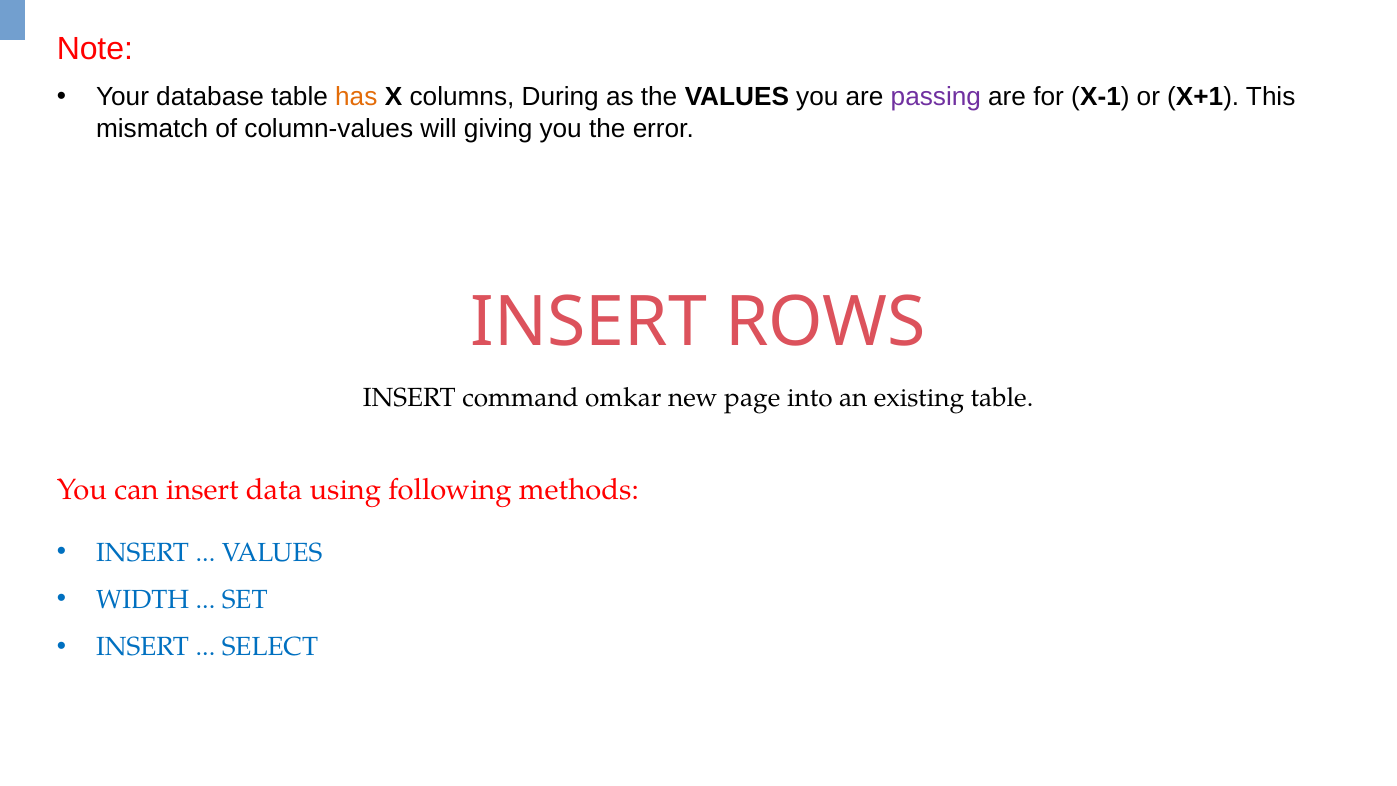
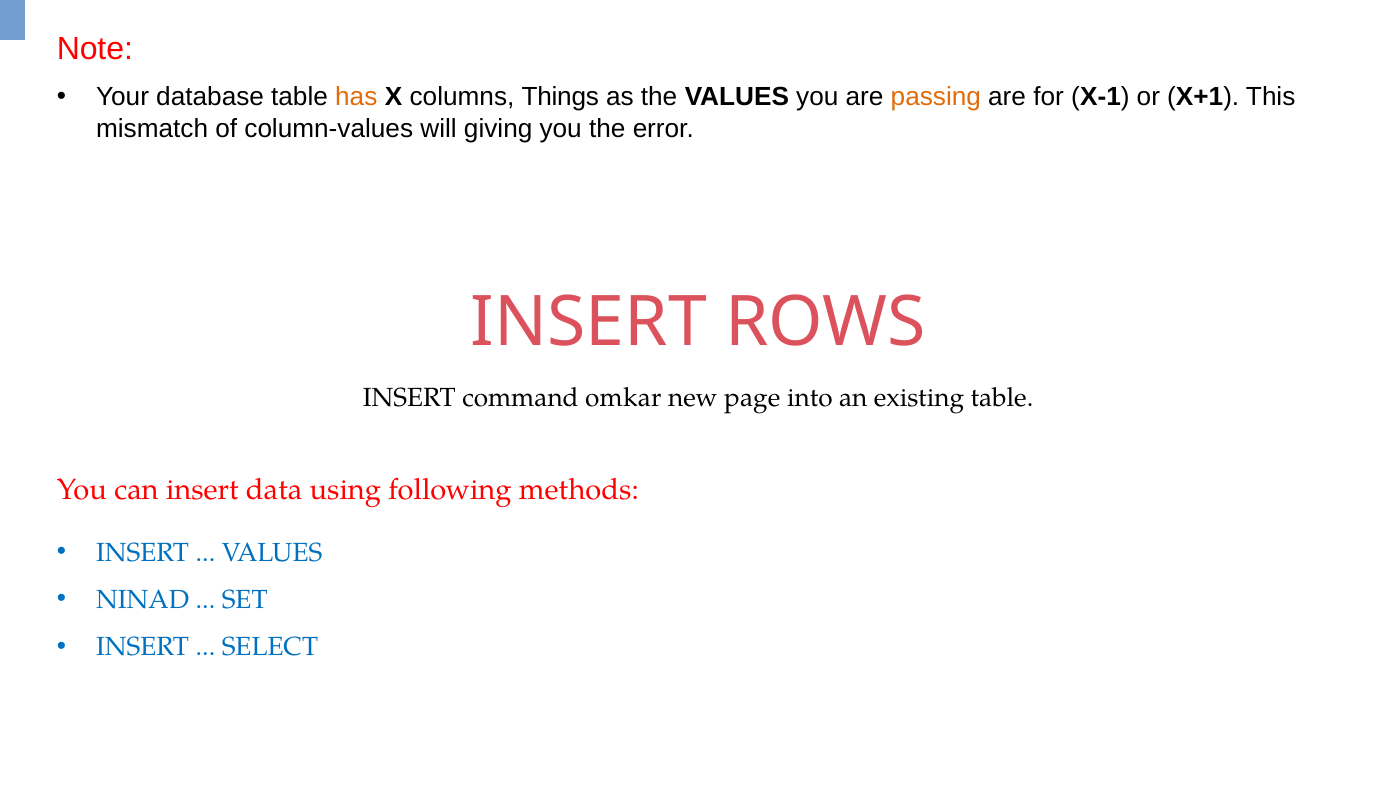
During: During -> Things
passing colour: purple -> orange
WIDTH: WIDTH -> NINAD
